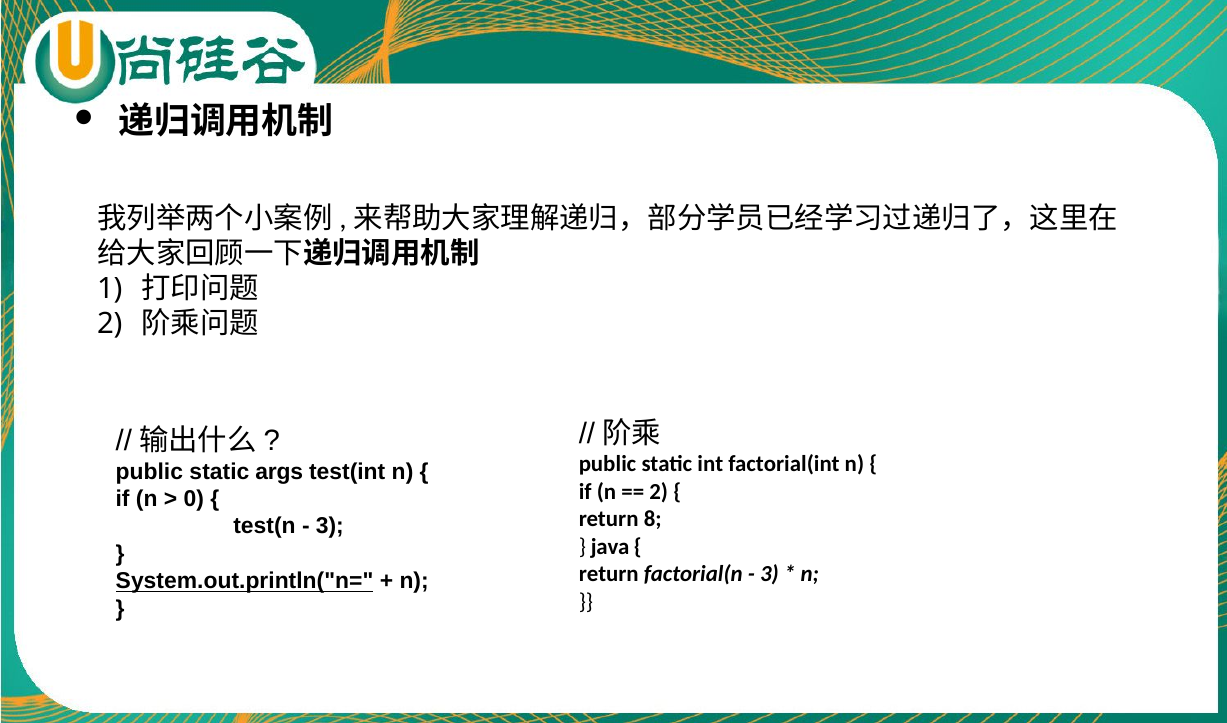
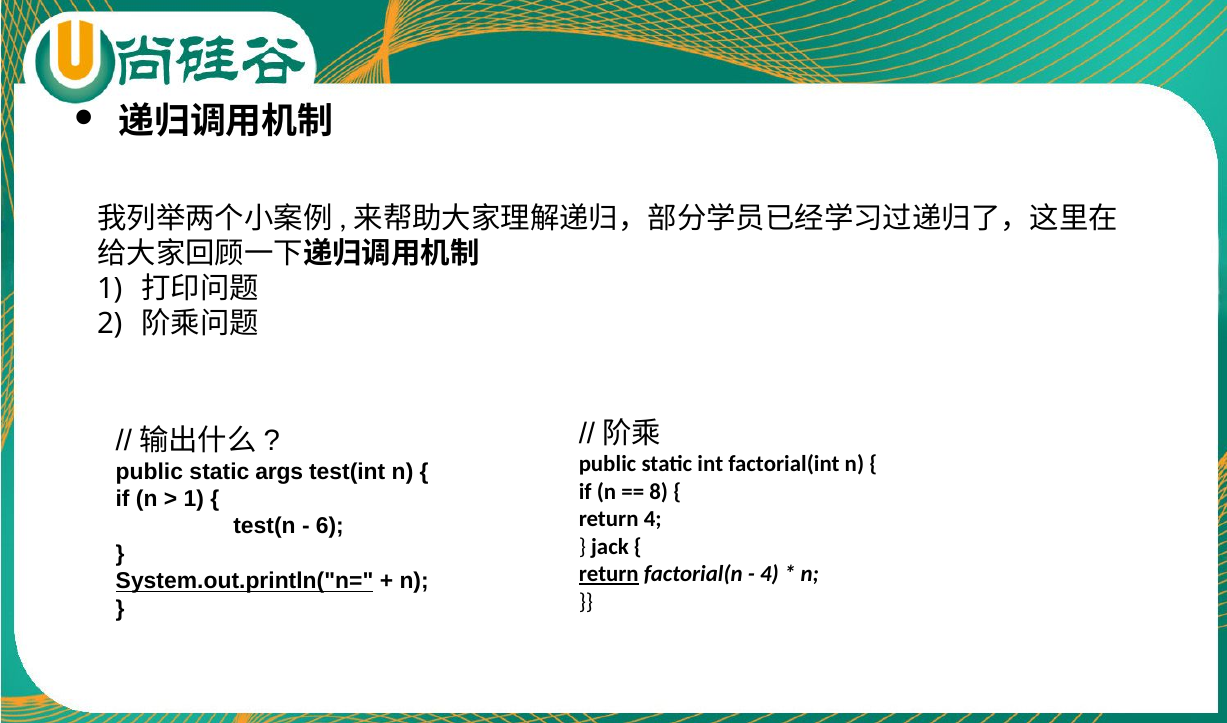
2 at (659, 491): 2 -> 8
0 at (194, 498): 0 -> 1
return 8: 8 -> 4
3 at (330, 526): 3 -> 6
java: java -> jack
return at (609, 574) underline: none -> present
3 at (769, 574): 3 -> 4
